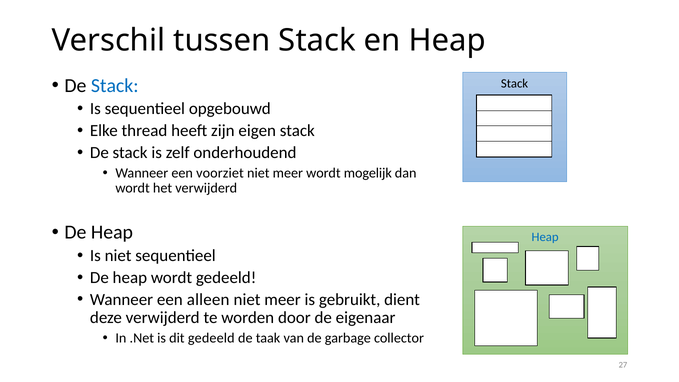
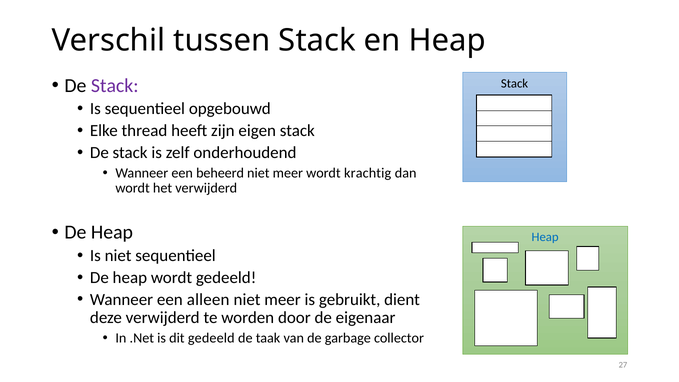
Stack at (115, 85) colour: blue -> purple
voorziet: voorziet -> beheerd
mogelijk: mogelijk -> krachtig
